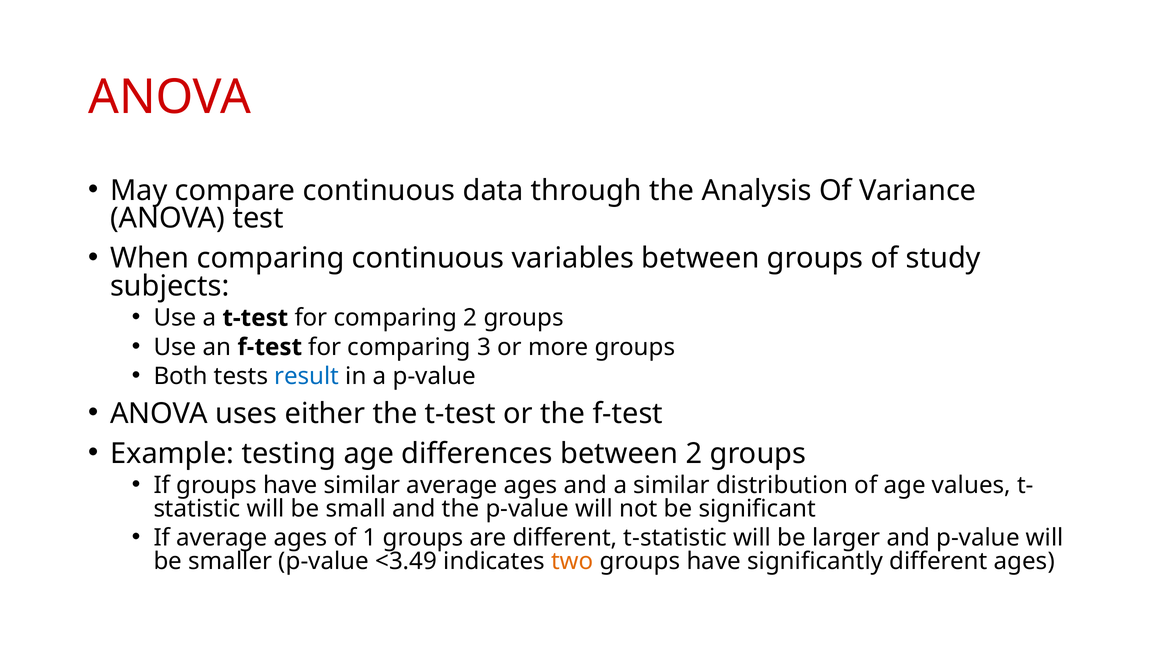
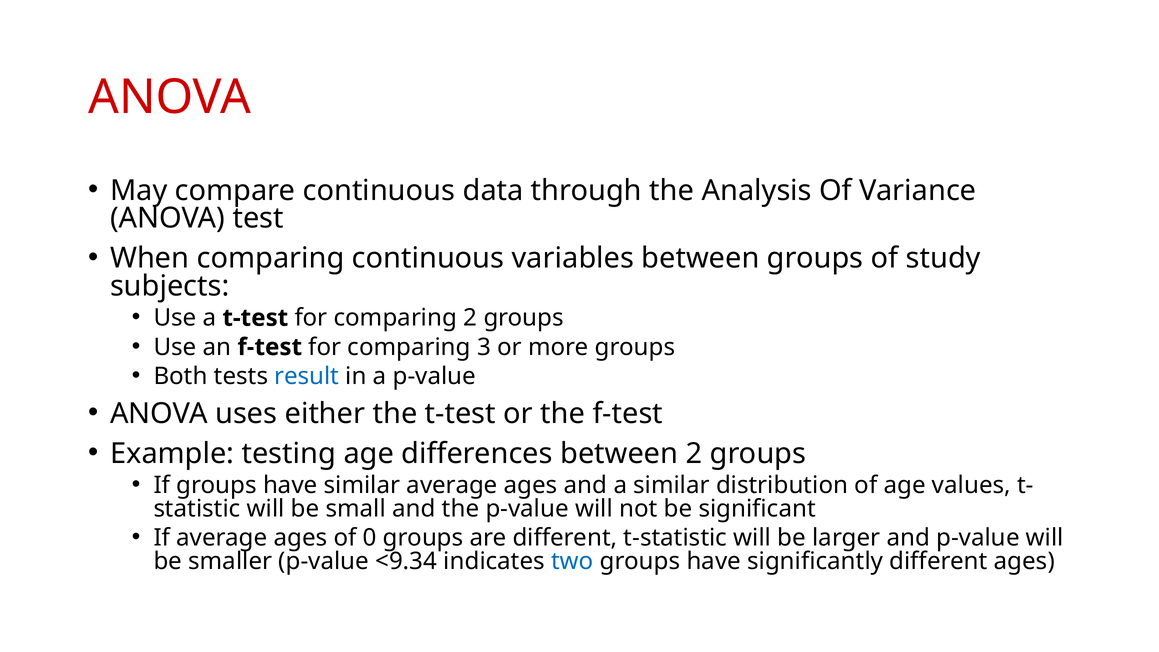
1: 1 -> 0
<3.49: <3.49 -> <9.34
two colour: orange -> blue
